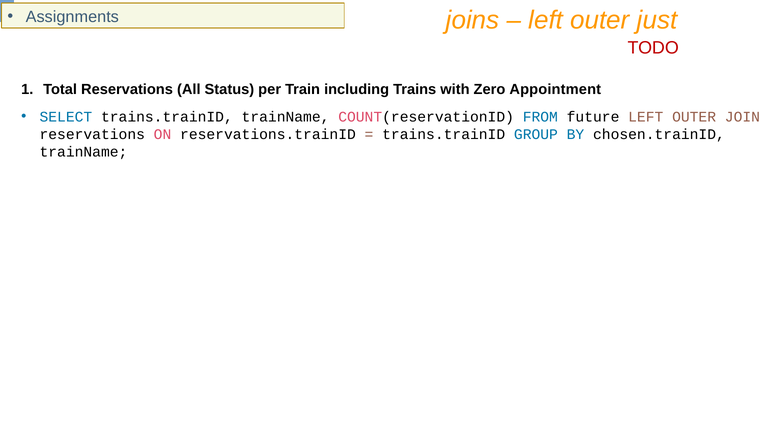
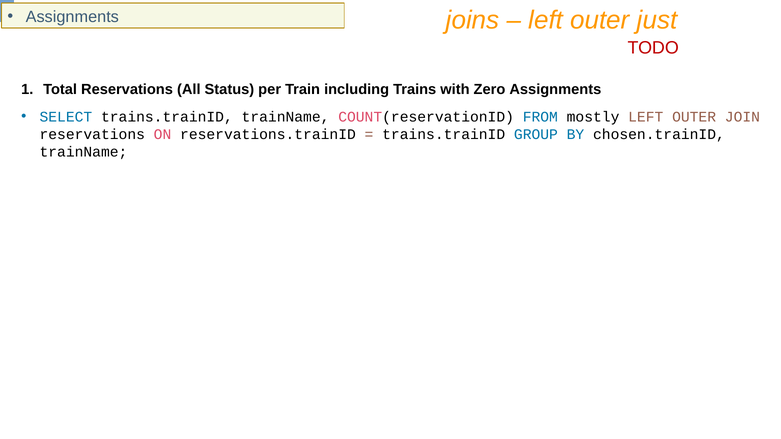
Zero Appointment: Appointment -> Assignments
future: future -> mostly
